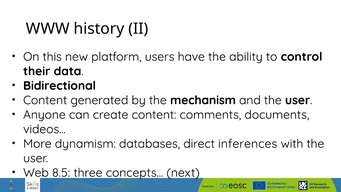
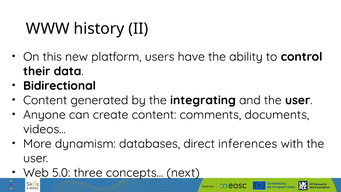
mechanism: mechanism -> integrating
8.5: 8.5 -> 5.0
